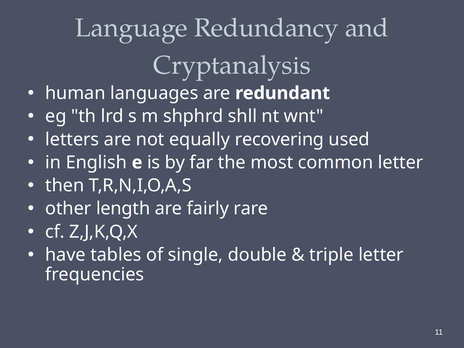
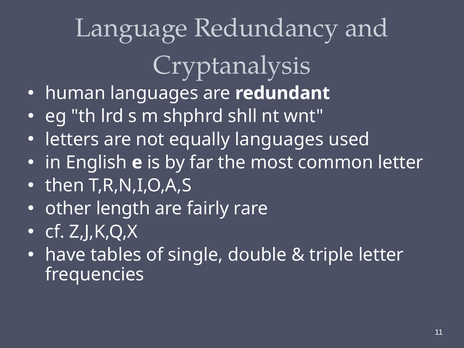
equally recovering: recovering -> languages
